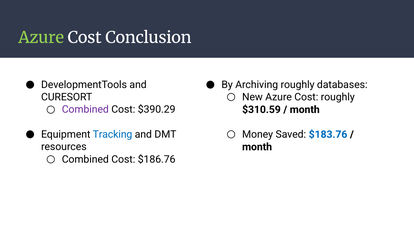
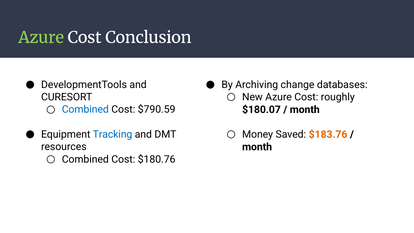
Archiving roughly: roughly -> change
Combined at (85, 110) colour: purple -> blue
$390.29: $390.29 -> $790.59
$310.59: $310.59 -> $180.07
$183.76 colour: blue -> orange
$186.76: $186.76 -> $180.76
